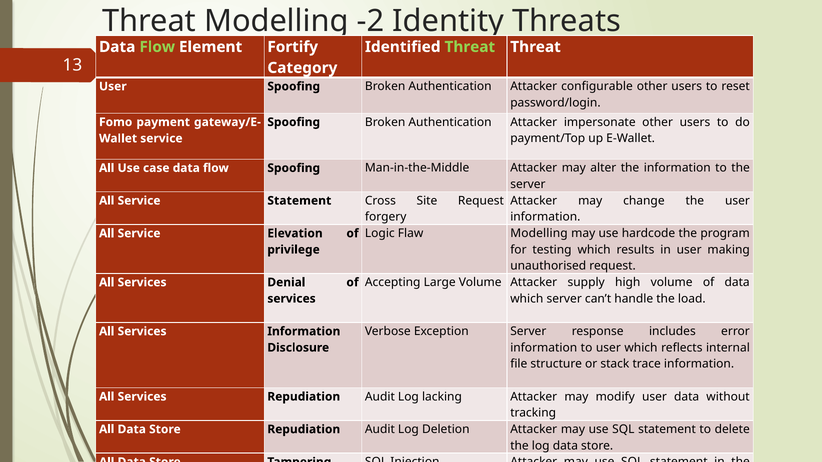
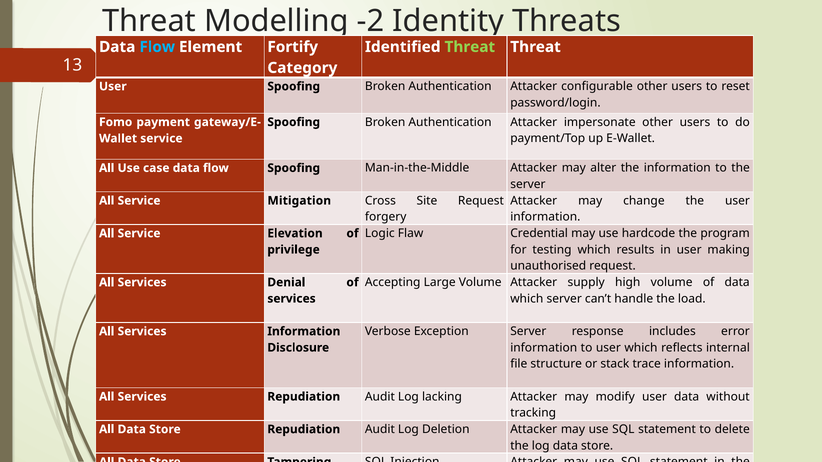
Flow at (157, 47) colour: light green -> light blue
Service Statement: Statement -> Mitigation
Flaw Modelling: Modelling -> Credential
